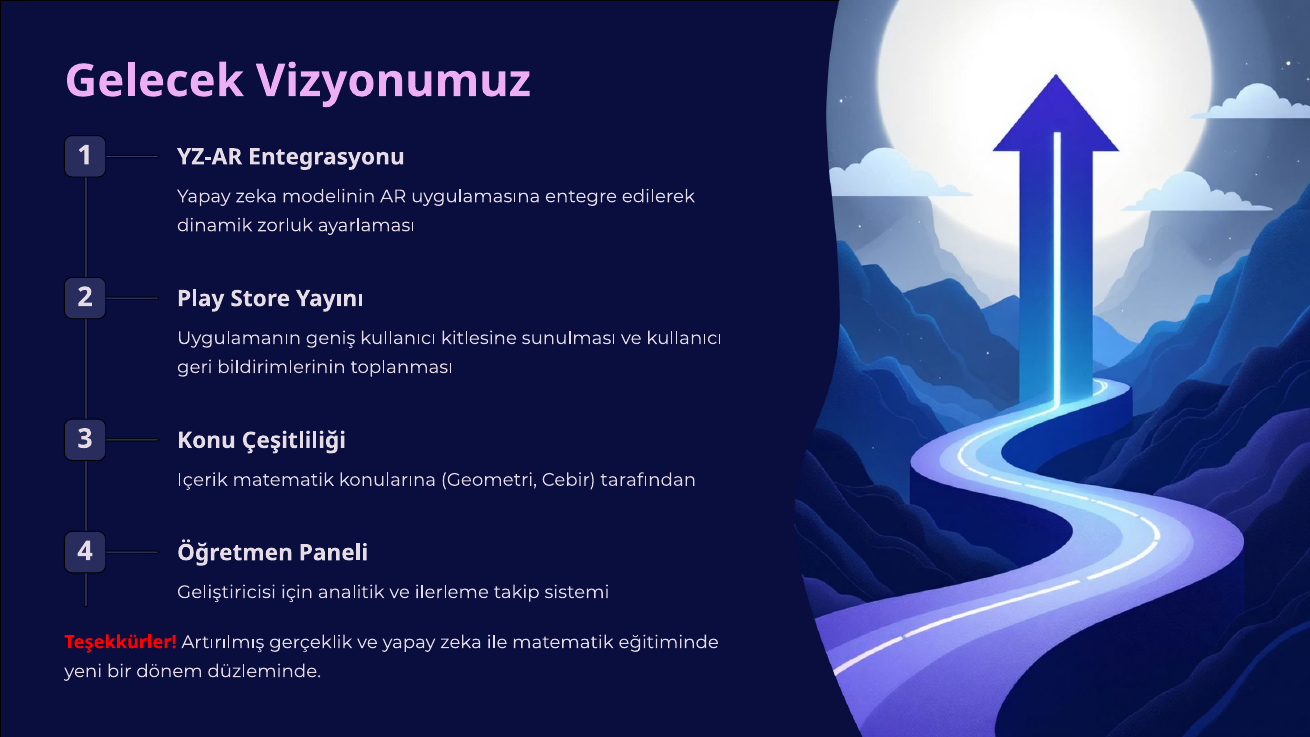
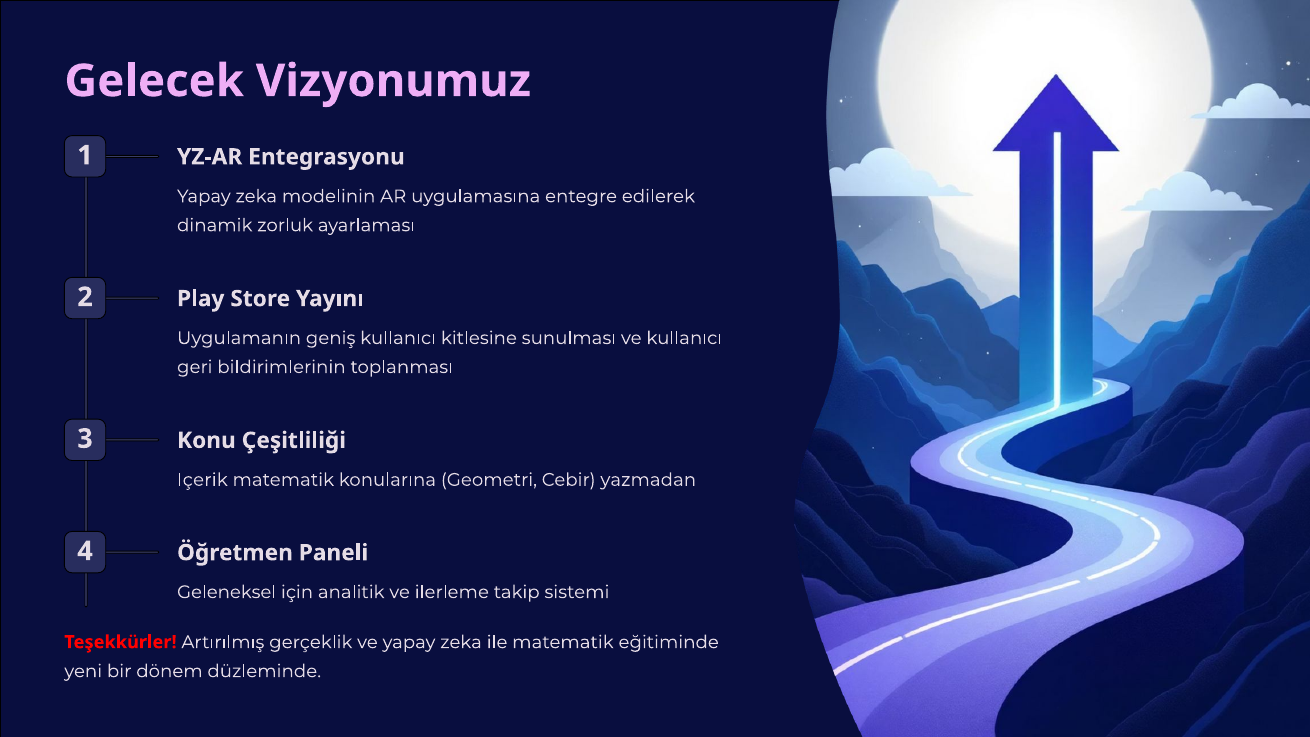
tarafından: tarafından -> yazmadan
Geliştiricisi: Geliştiricisi -> Geleneksel
